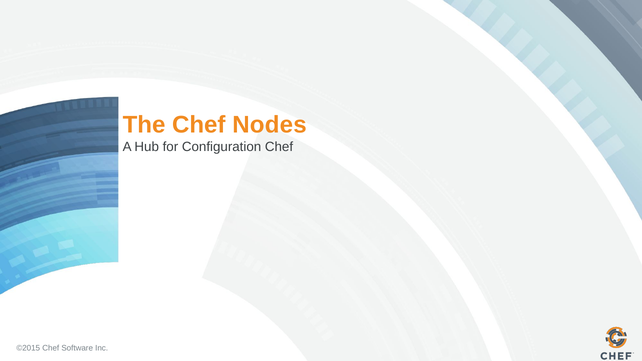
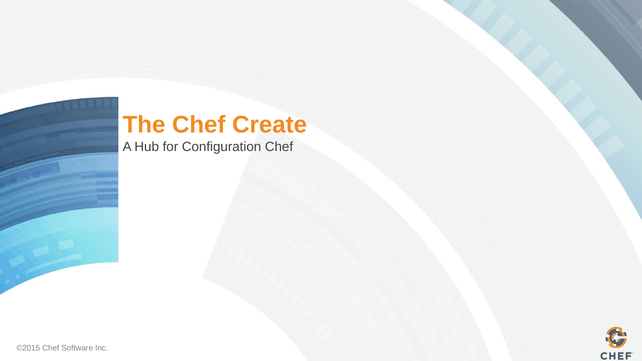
Nodes: Nodes -> Create
